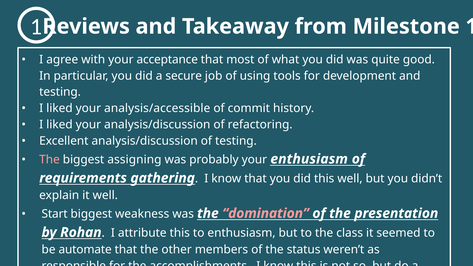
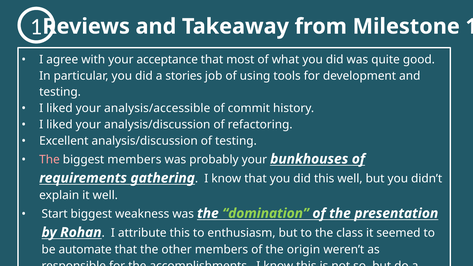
secure: secure -> stories
biggest assigning: assigning -> members
your enthusiasm: enthusiasm -> bunkhouses
domination colour: pink -> light green
status: status -> origin
